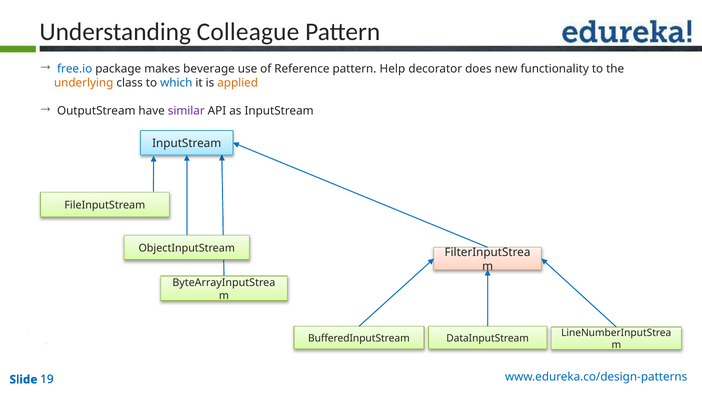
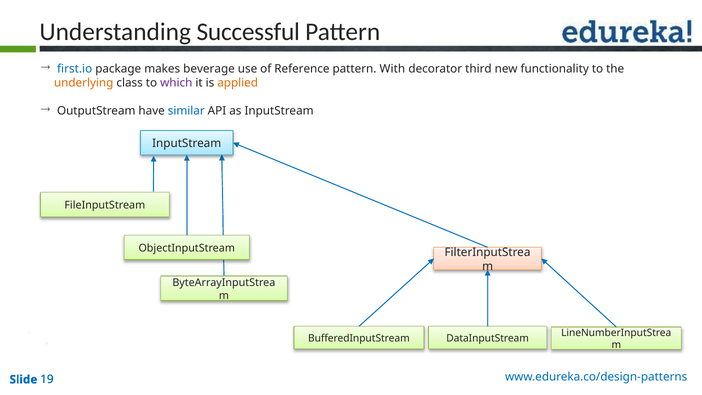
Colleague: Colleague -> Successful
free.io: free.io -> first.io
Help: Help -> With
does: does -> third
which colour: blue -> purple
similar colour: purple -> blue
